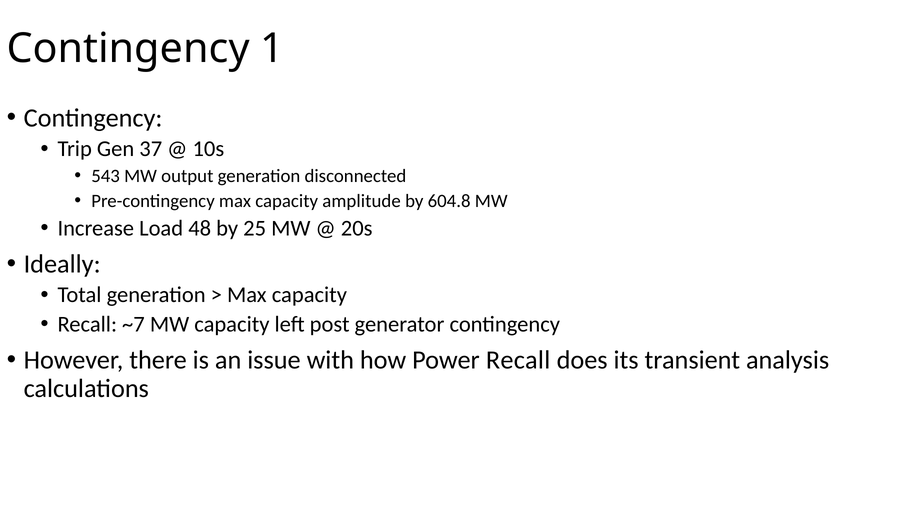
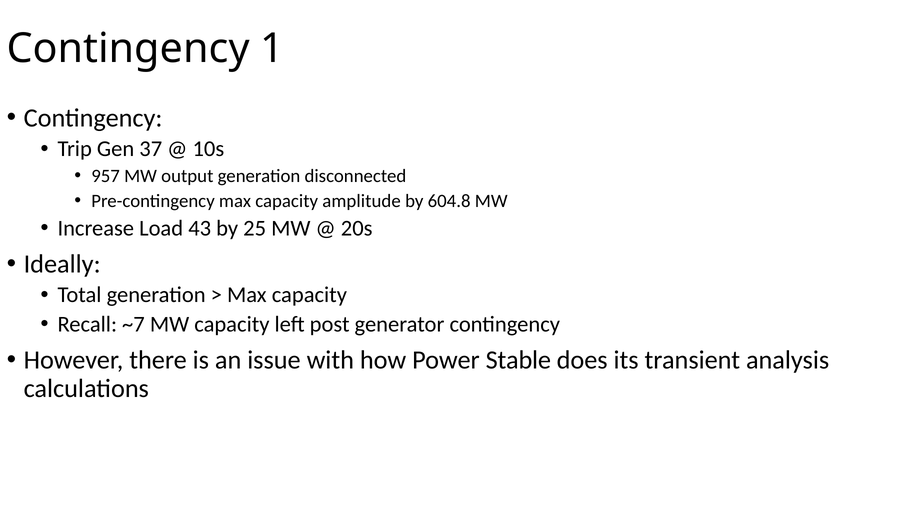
543: 543 -> 957
48: 48 -> 43
Power Recall: Recall -> Stable
